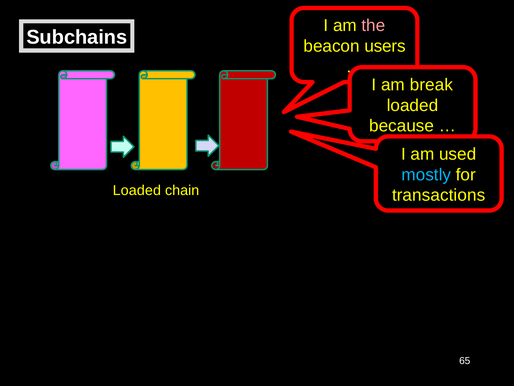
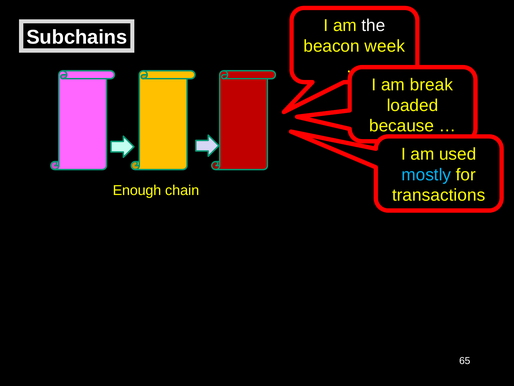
the colour: pink -> white
users: users -> week
Loaded at (137, 190): Loaded -> Enough
